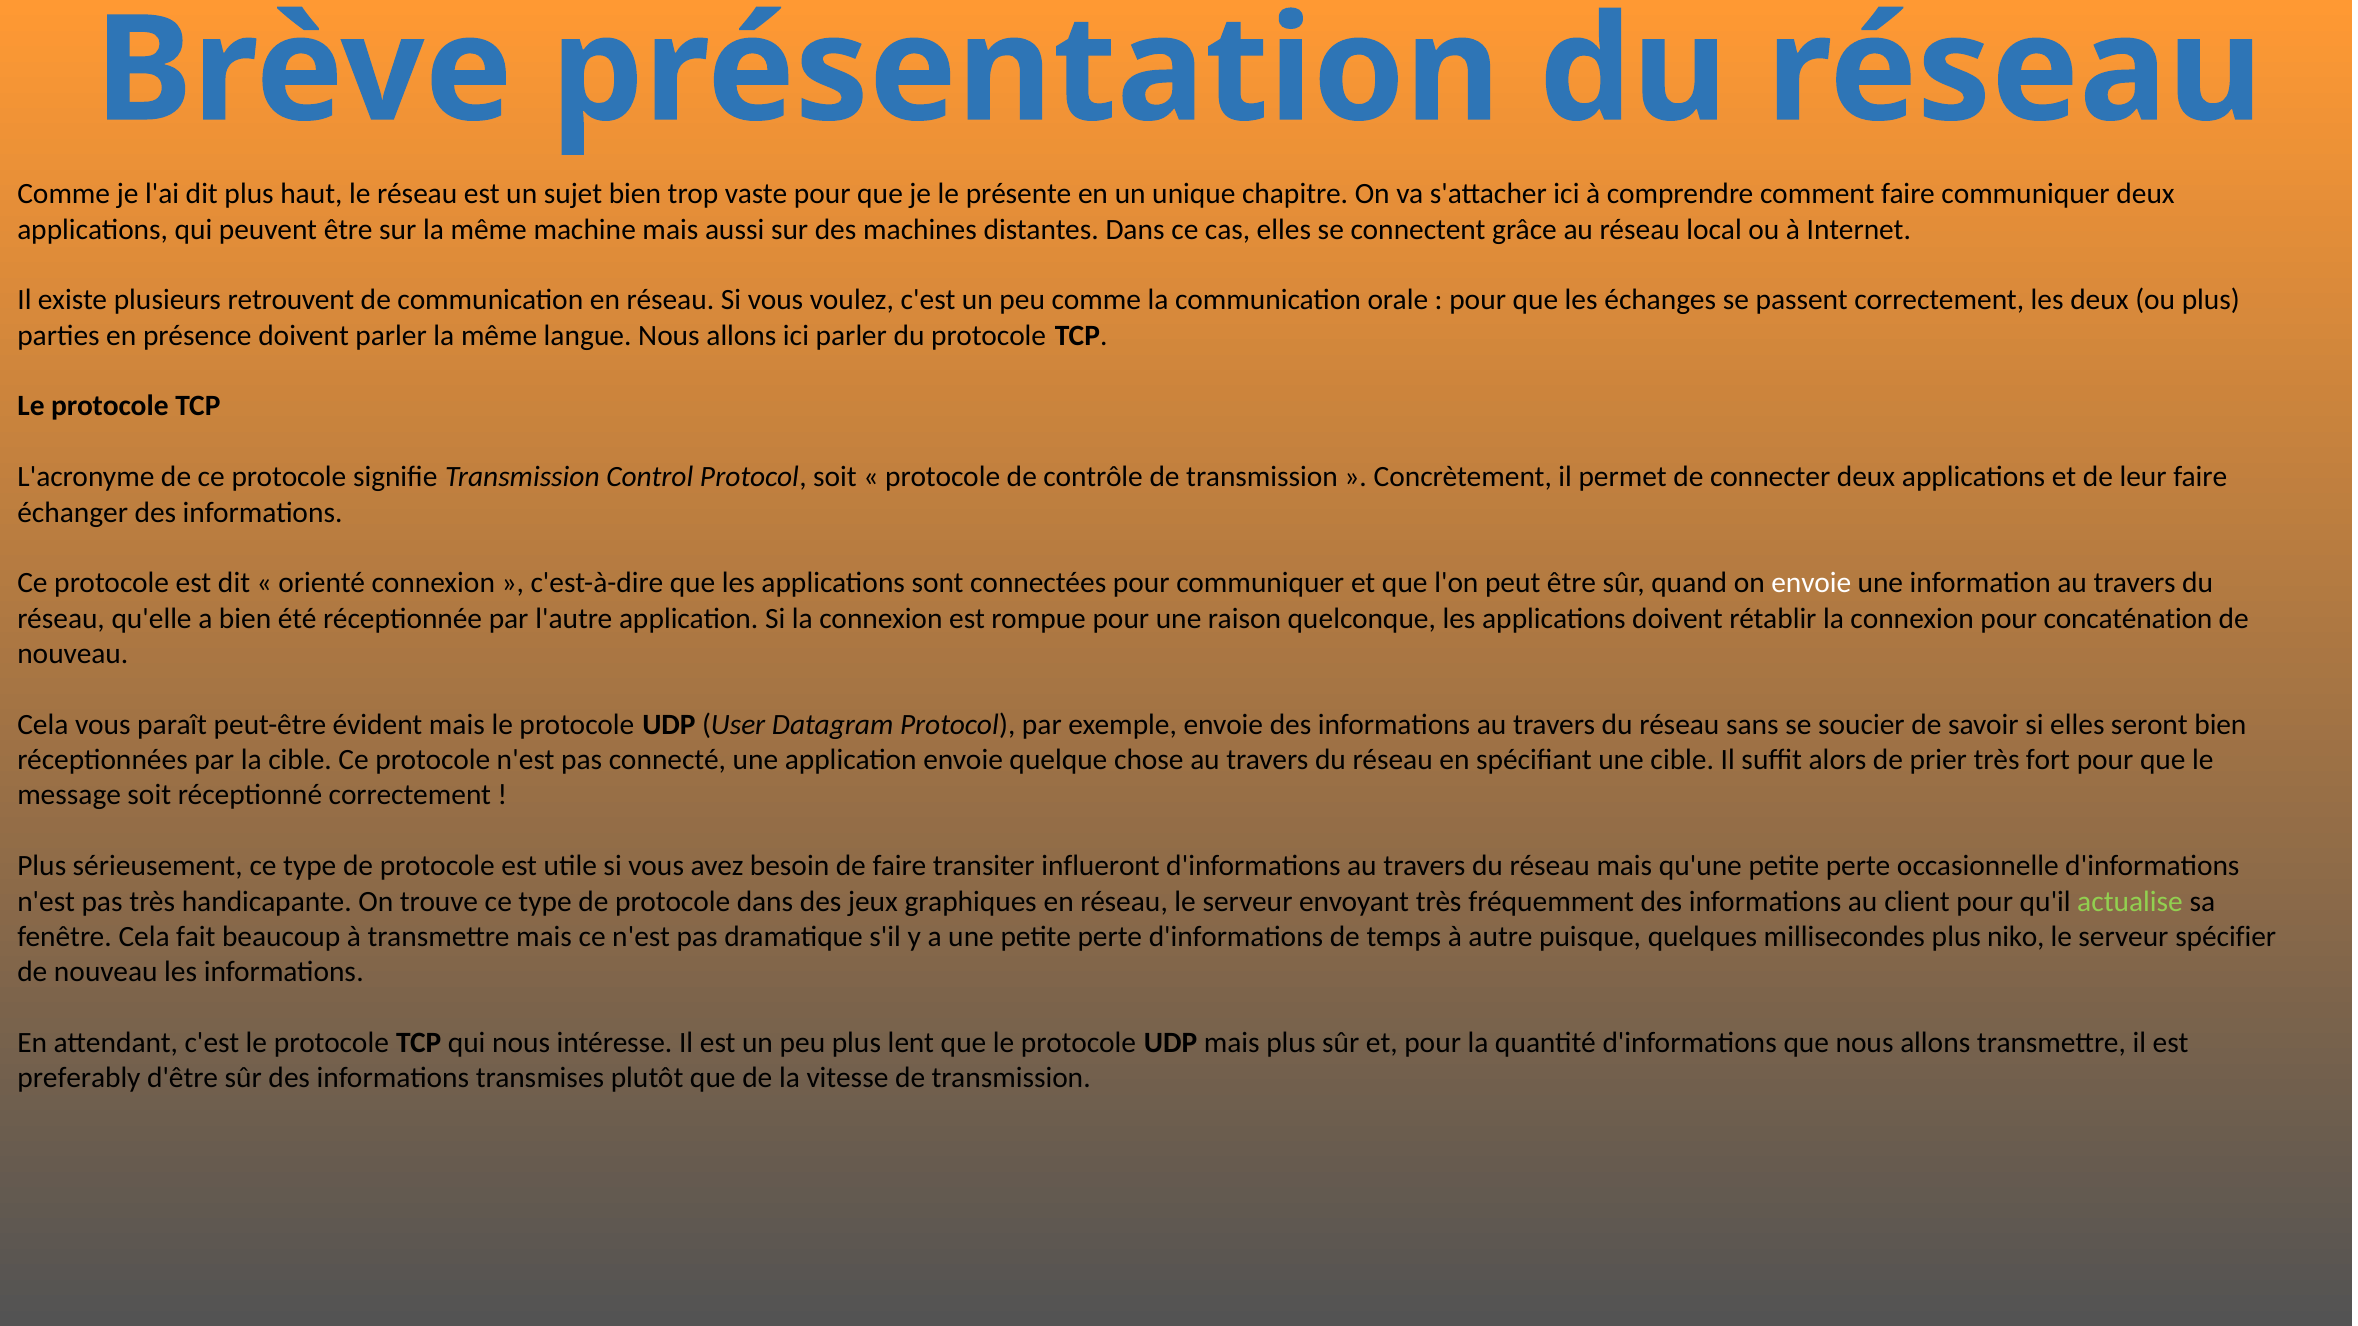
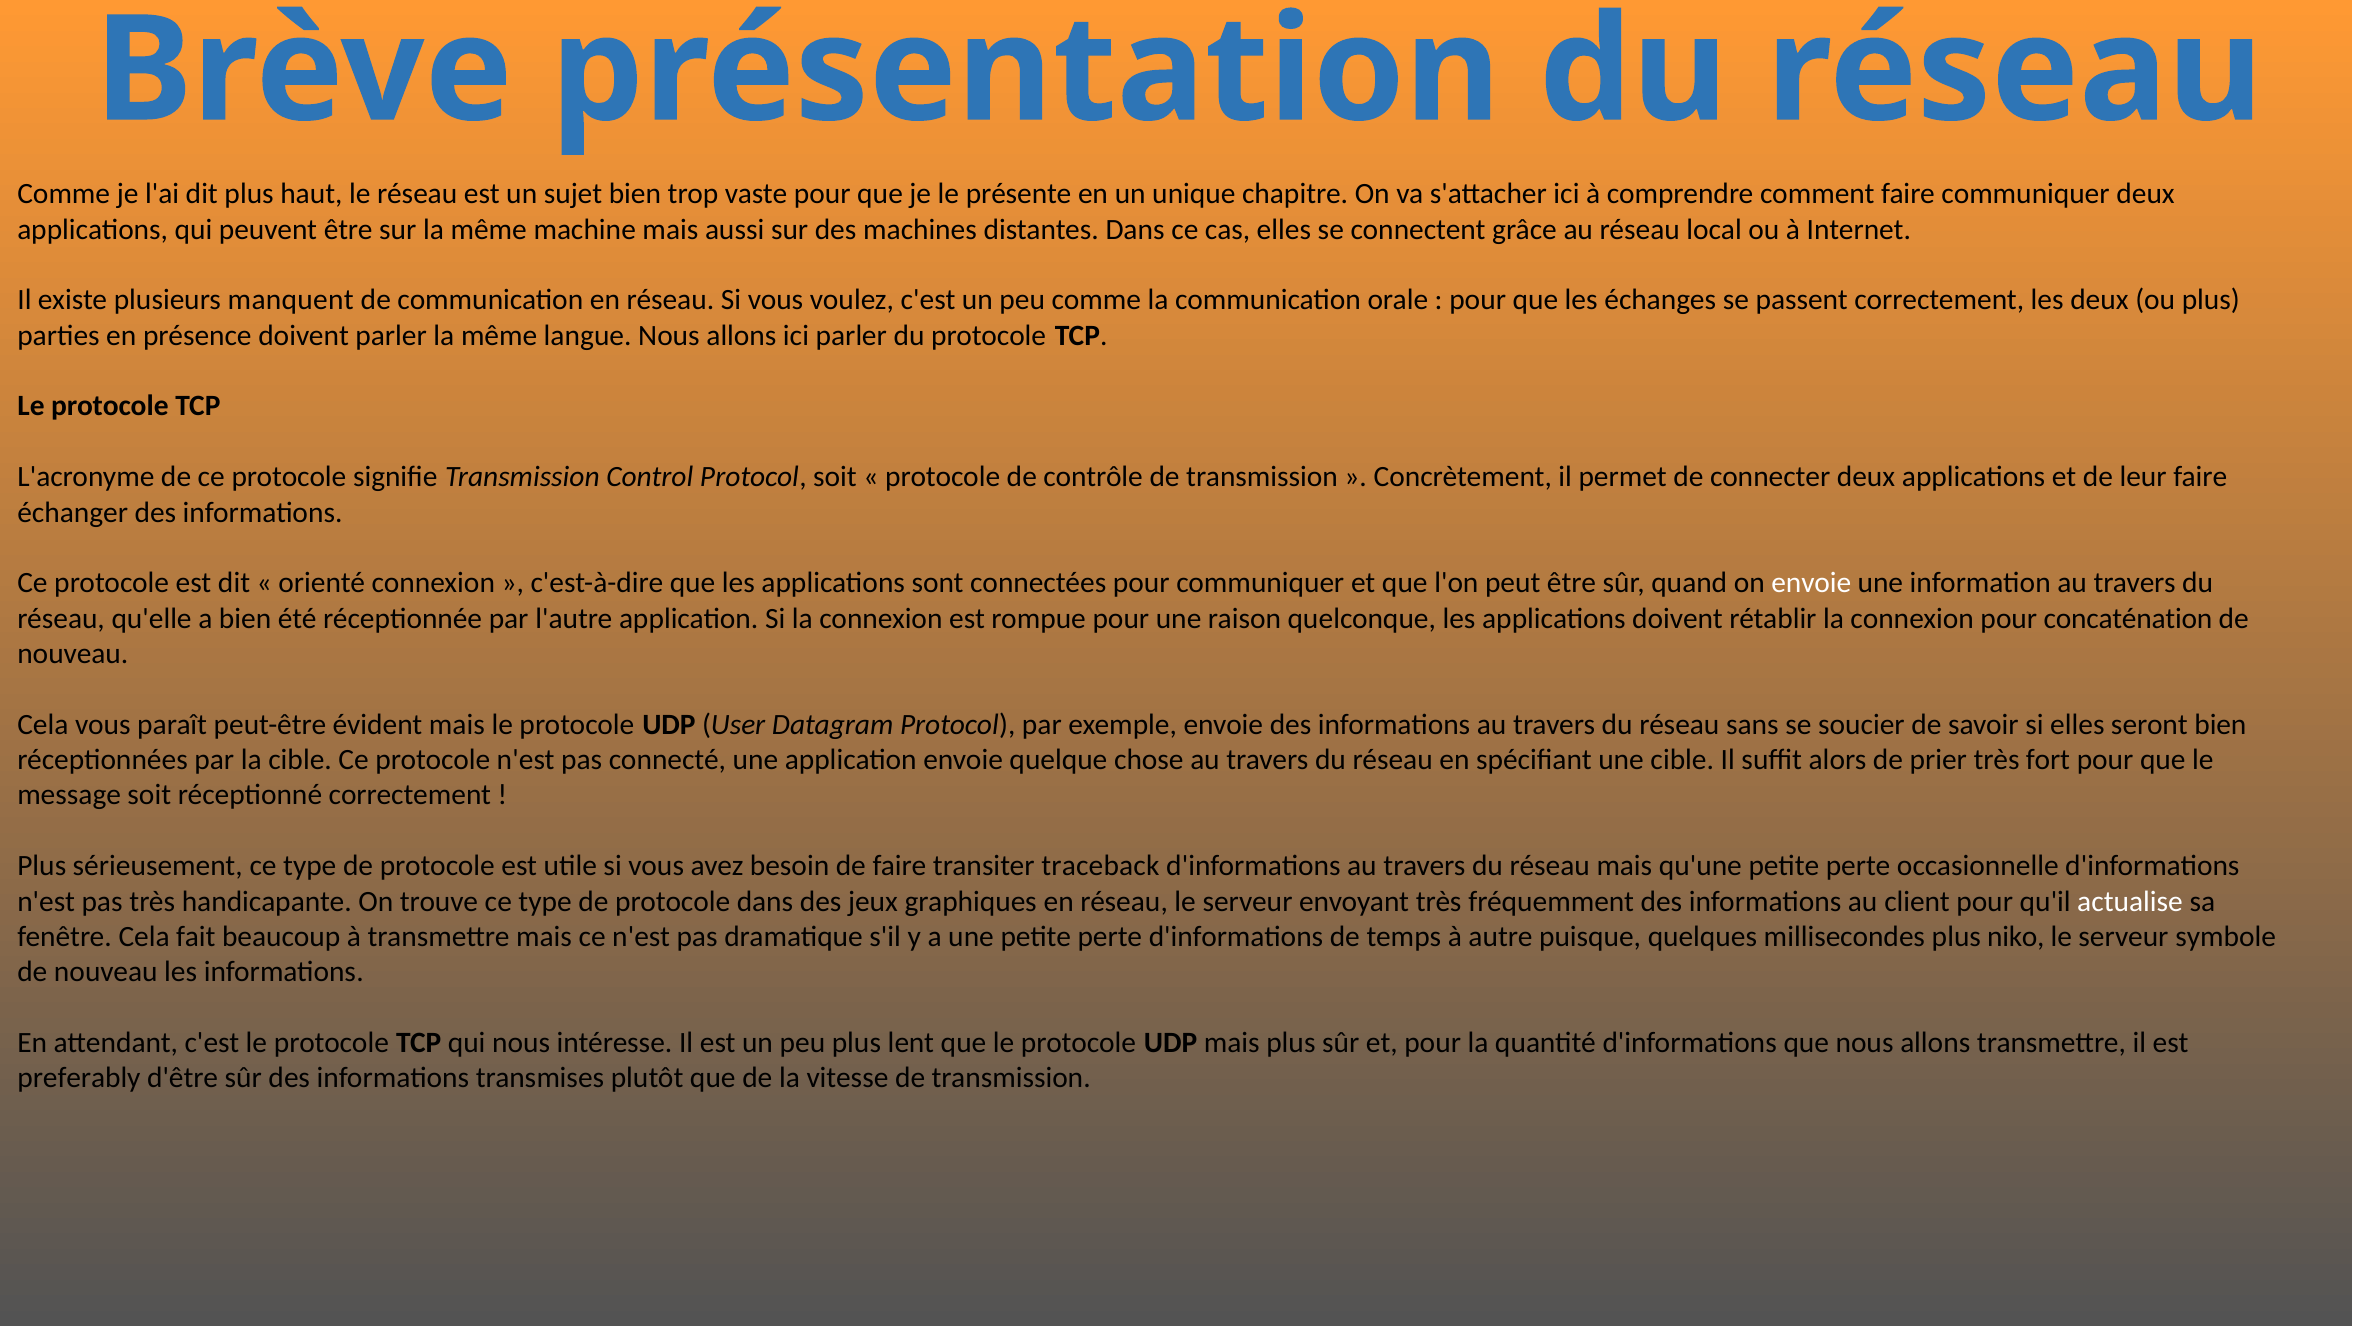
retrouvent: retrouvent -> manquent
influeront: influeront -> traceback
actualise colour: light green -> white
spécifier: spécifier -> symbole
